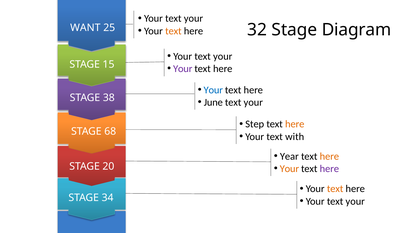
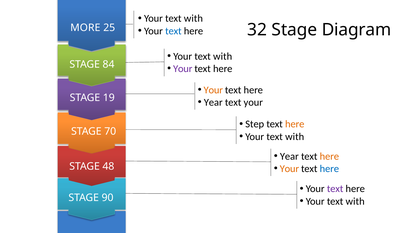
your at (193, 19): your -> with
WANT: WANT -> MORE
text at (173, 31) colour: orange -> blue
your at (223, 56): your -> with
15: 15 -> 84
Your at (213, 90) colour: blue -> orange
38: 38 -> 19
June at (213, 103): June -> Year
68: 68 -> 70
here at (329, 169) colour: purple -> blue
20: 20 -> 48
text at (335, 189) colour: orange -> purple
34: 34 -> 90
your at (355, 202): your -> with
